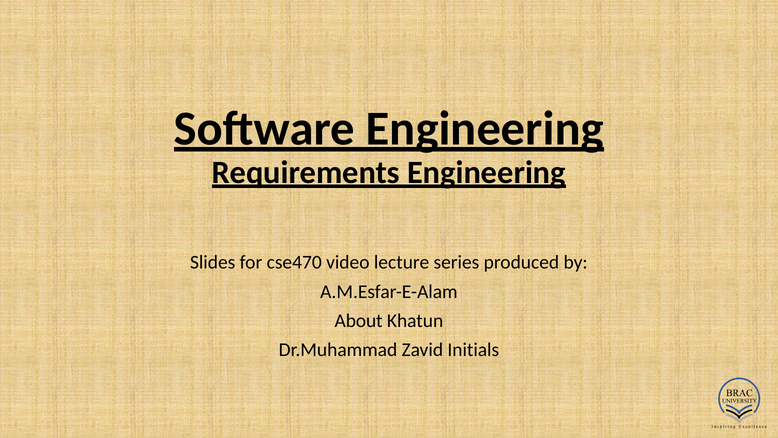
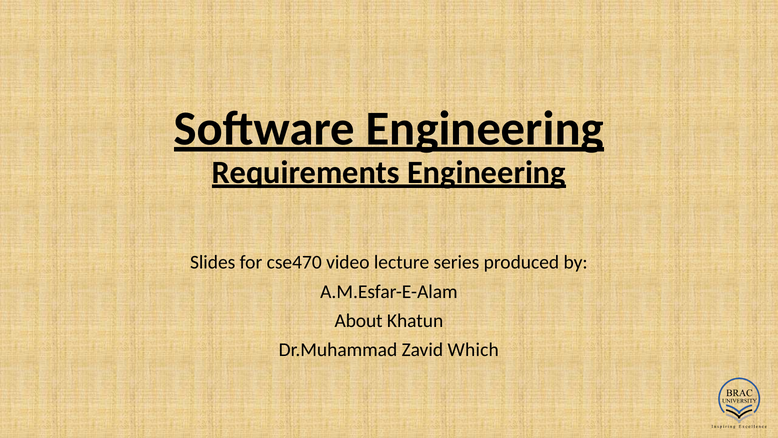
Initials: Initials -> Which
